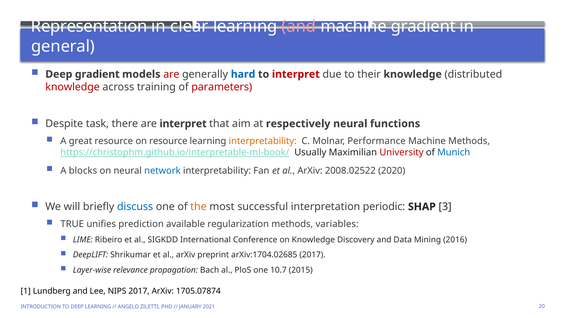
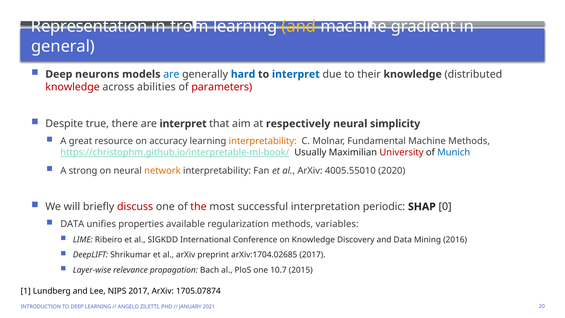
clear: clear -> from
and at (299, 26) colour: pink -> yellow
Deep gradient: gradient -> neurons
are at (171, 74) colour: red -> blue
interpret at (296, 74) colour: red -> blue
training: training -> abilities
task: task -> true
functions: functions -> simplicity
on resource: resource -> accuracy
Performance: Performance -> Fundamental
blocks: blocks -> strong
network colour: blue -> orange
2008.02522: 2008.02522 -> 4005.55010
discuss colour: blue -> red
the colour: orange -> red
3: 3 -> 0
TRUE at (72, 224): TRUE -> DATA
prediction: prediction -> properties
